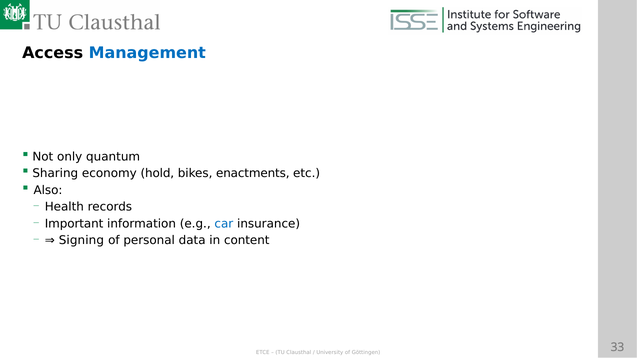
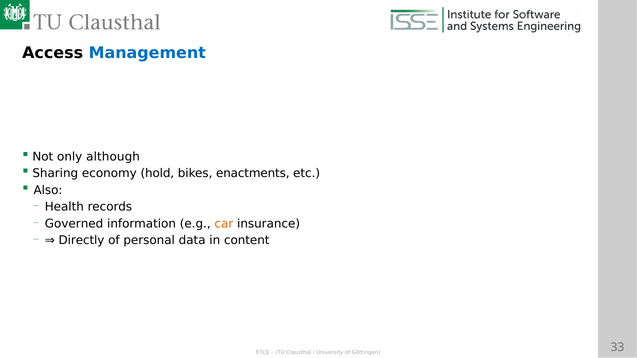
quantum: quantum -> although
Important: Important -> Governed
car colour: blue -> orange
Signing: Signing -> Directly
